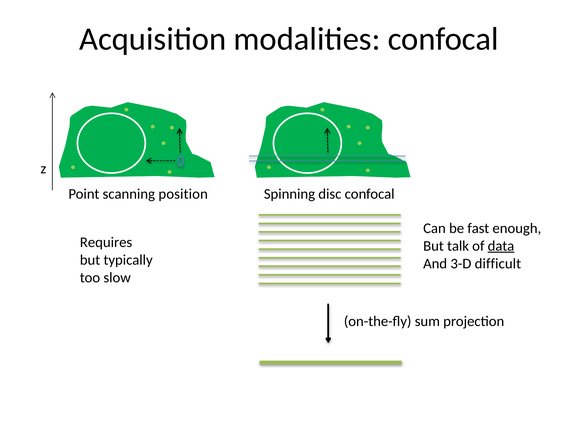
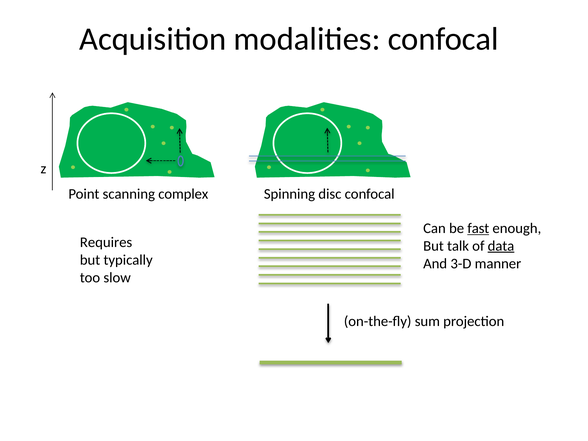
position: position -> complex
fast underline: none -> present
difficult: difficult -> manner
